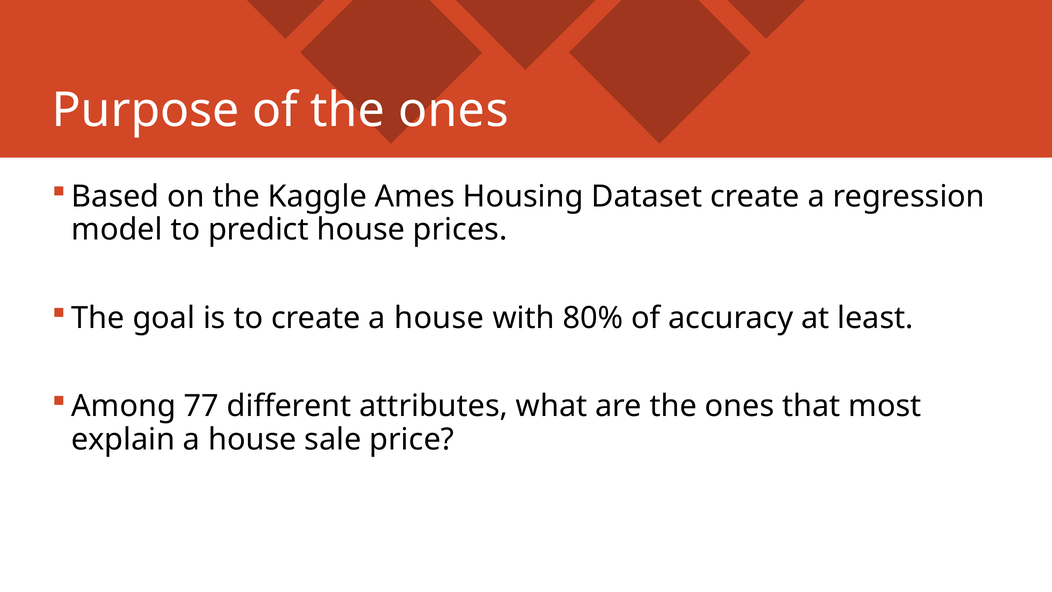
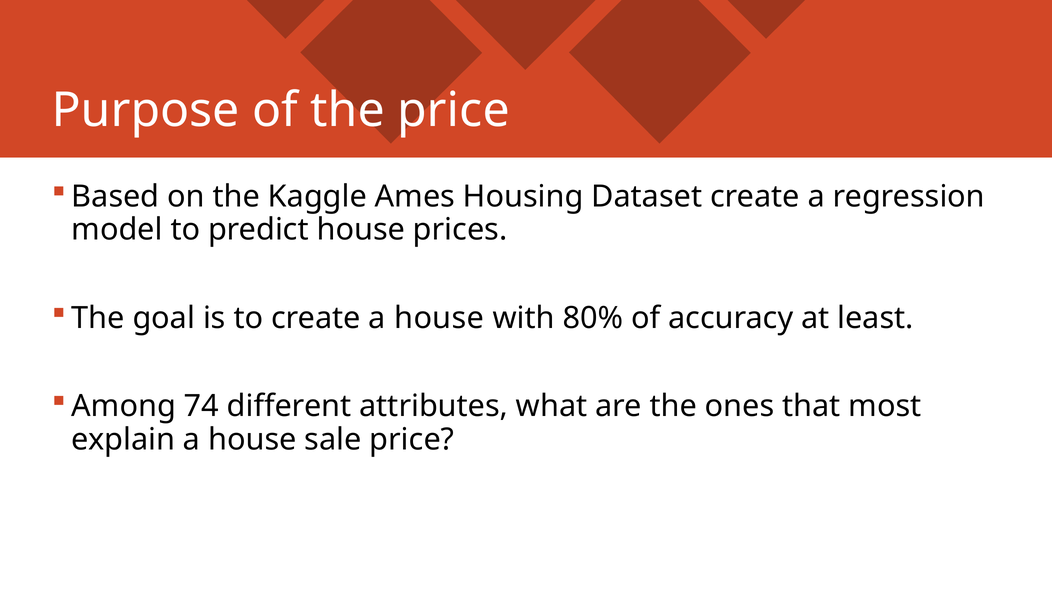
of the ones: ones -> price
77: 77 -> 74
